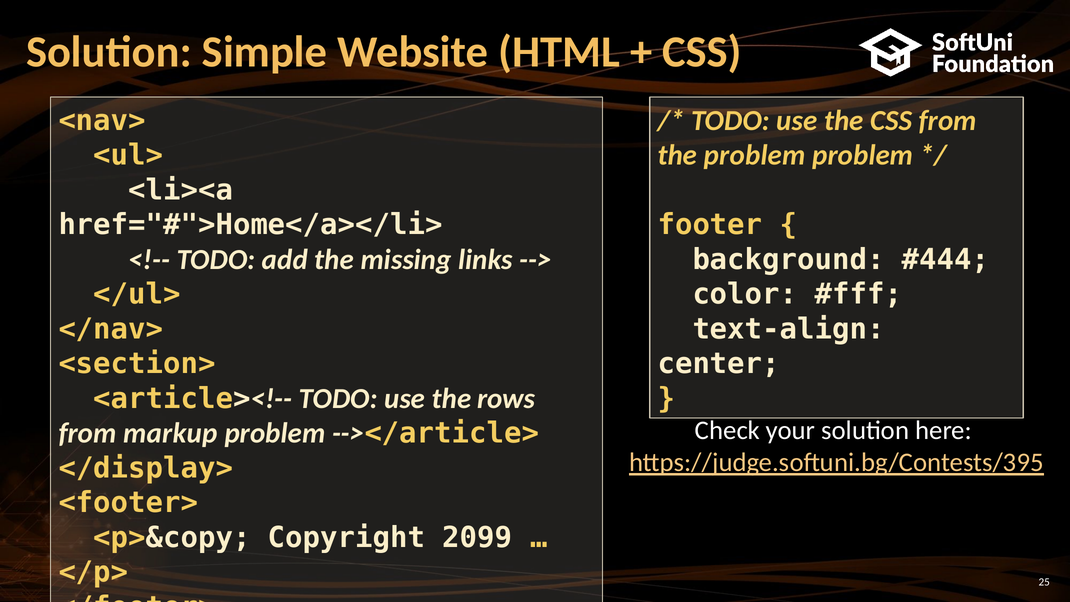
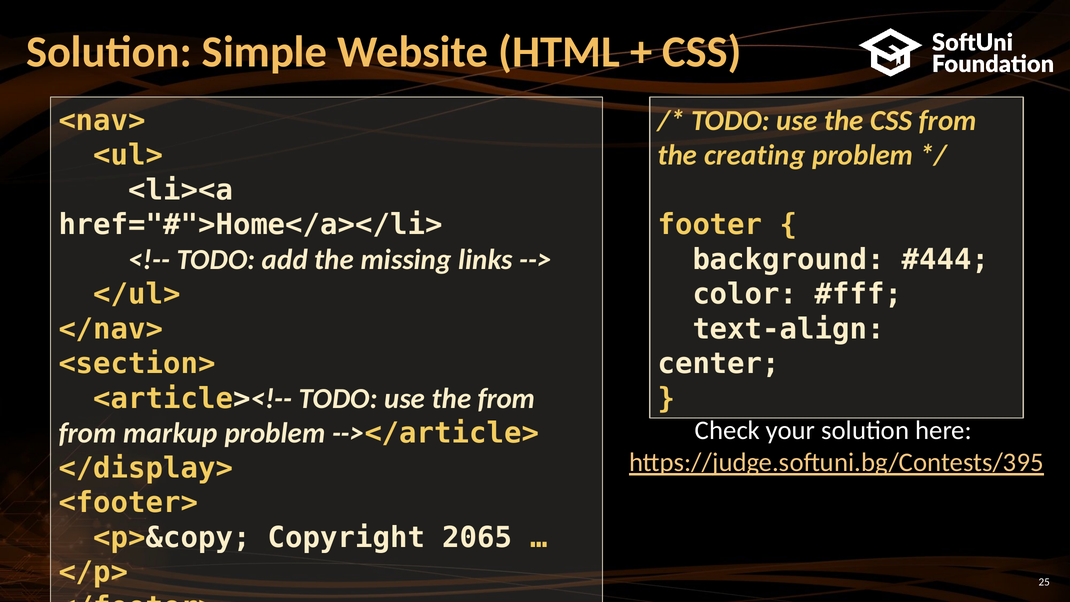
the problem: problem -> creating
the rows: rows -> from
2099: 2099 -> 2065
